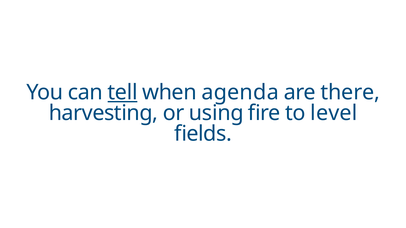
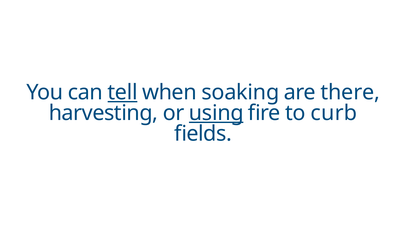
agenda: agenda -> soaking
using underline: none -> present
level: level -> curb
